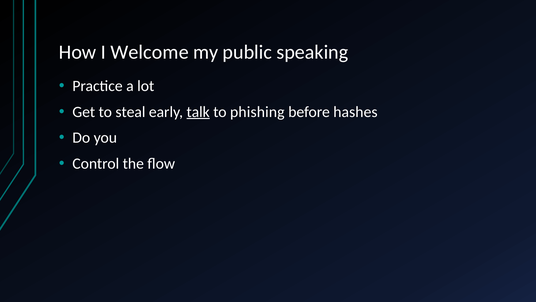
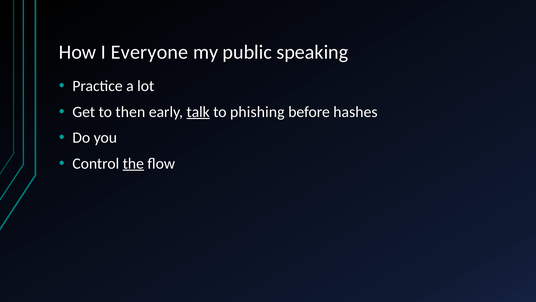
Welcome: Welcome -> Everyone
steal: steal -> then
the underline: none -> present
